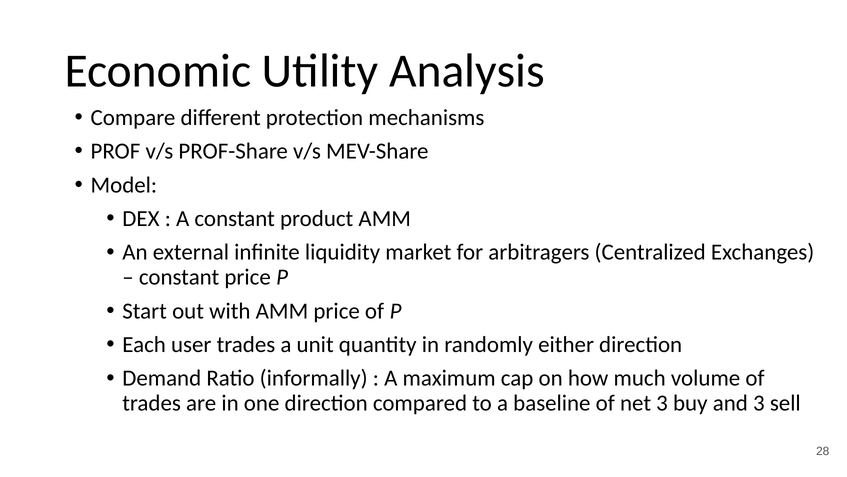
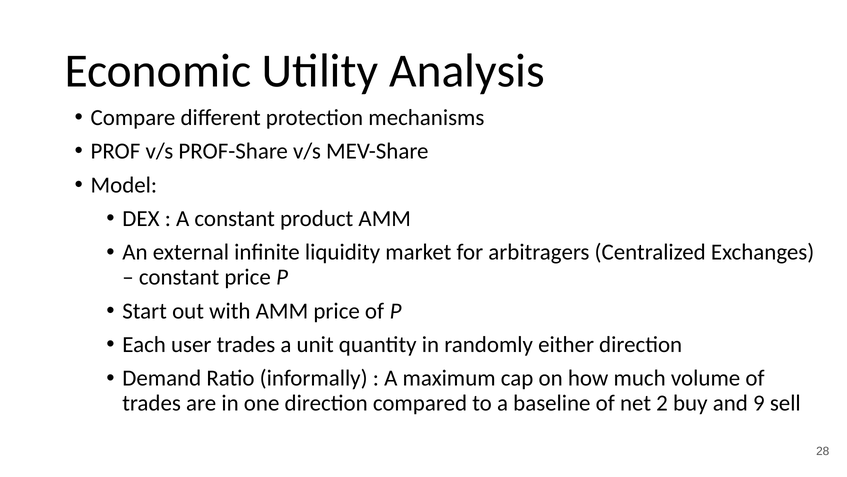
net 3: 3 -> 2
and 3: 3 -> 9
